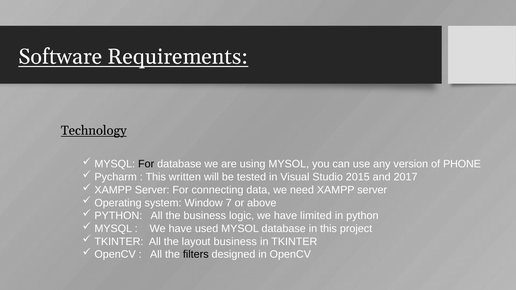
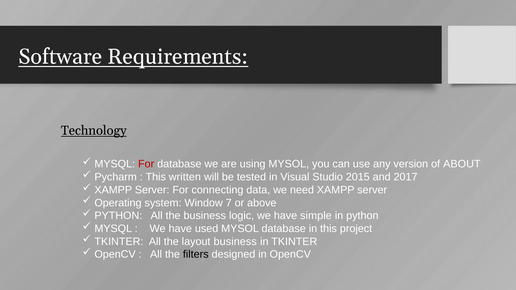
For at (146, 164) colour: black -> red
PHONE: PHONE -> ABOUT
limited: limited -> simple
